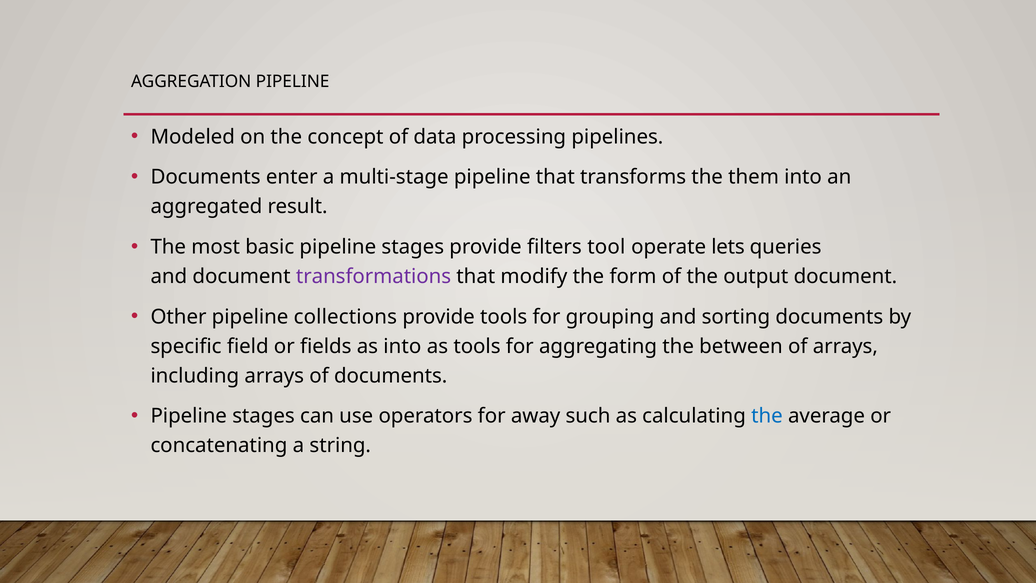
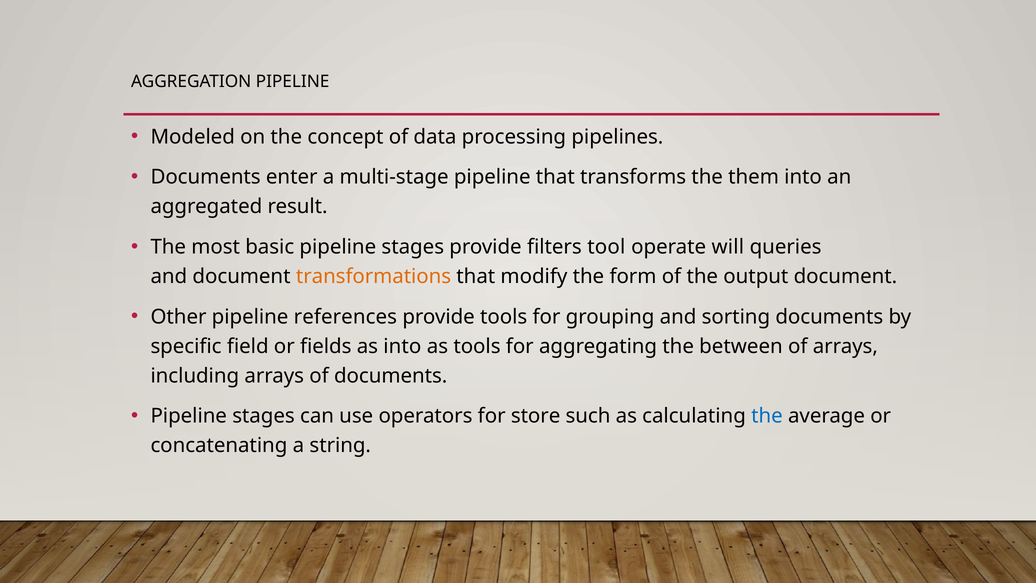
lets: lets -> will
transformations colour: purple -> orange
collections: collections -> references
away: away -> store
